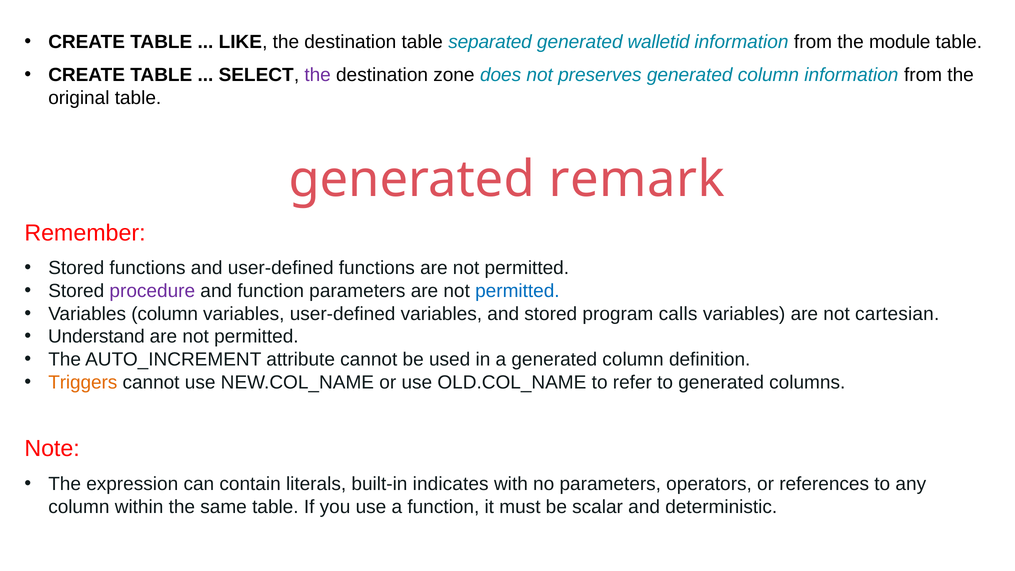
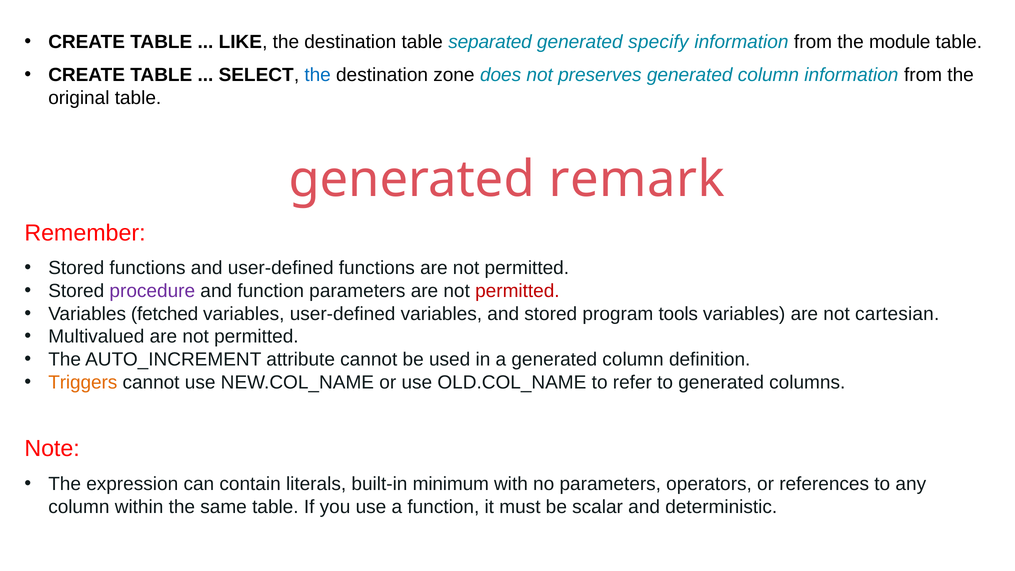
walletid: walletid -> specify
the at (318, 75) colour: purple -> blue
permitted at (517, 291) colour: blue -> red
Variables column: column -> fetched
calls: calls -> tools
Understand: Understand -> Multivalued
indicates: indicates -> minimum
